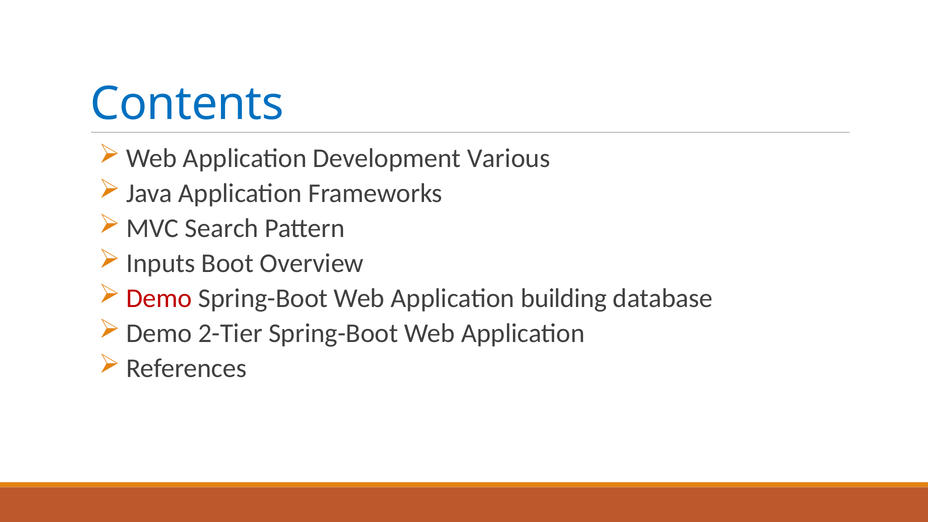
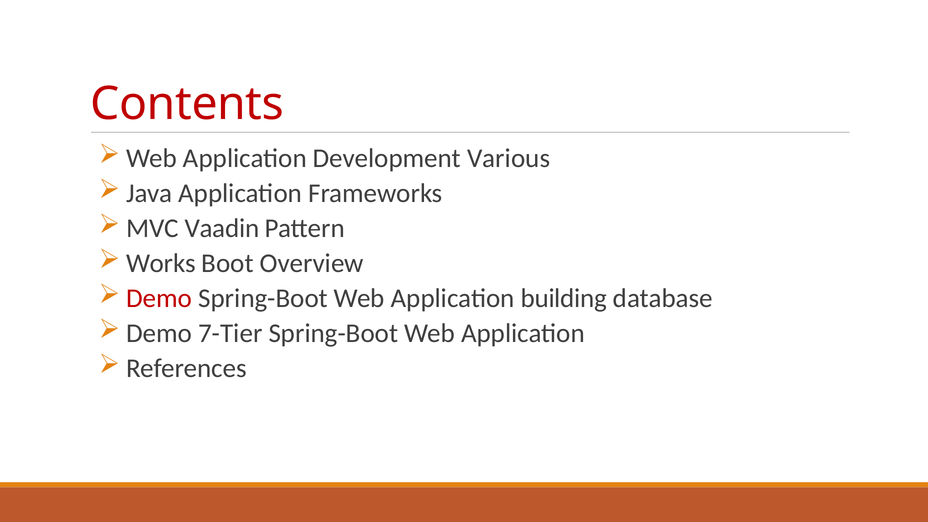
Contents colour: blue -> red
Search: Search -> Vaadin
Inputs: Inputs -> Works
2-Tier: 2-Tier -> 7-Tier
